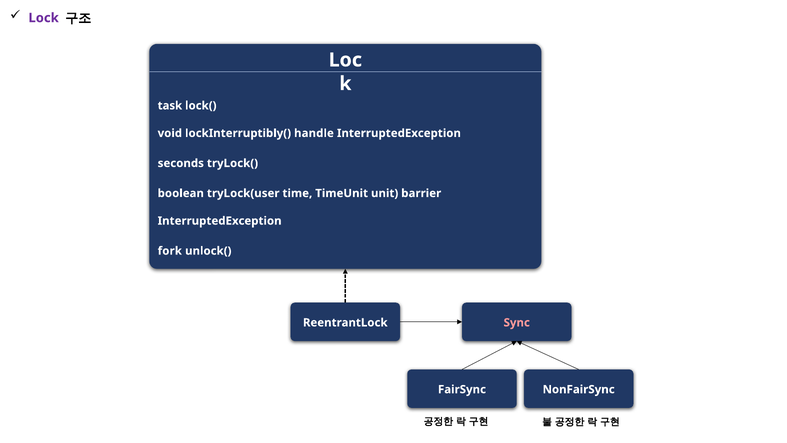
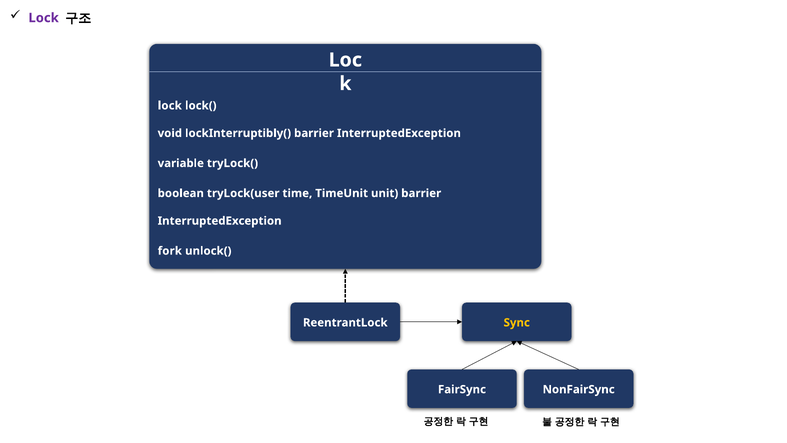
task at (170, 106): task -> lock
lockInterruptibly( handle: handle -> barrier
seconds: seconds -> variable
Sync colour: pink -> yellow
